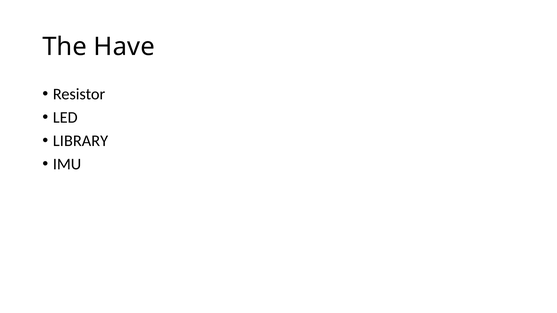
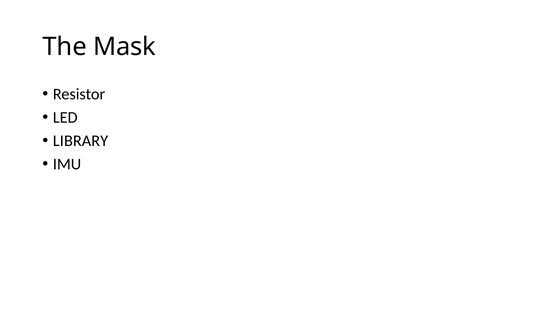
Have: Have -> Mask
